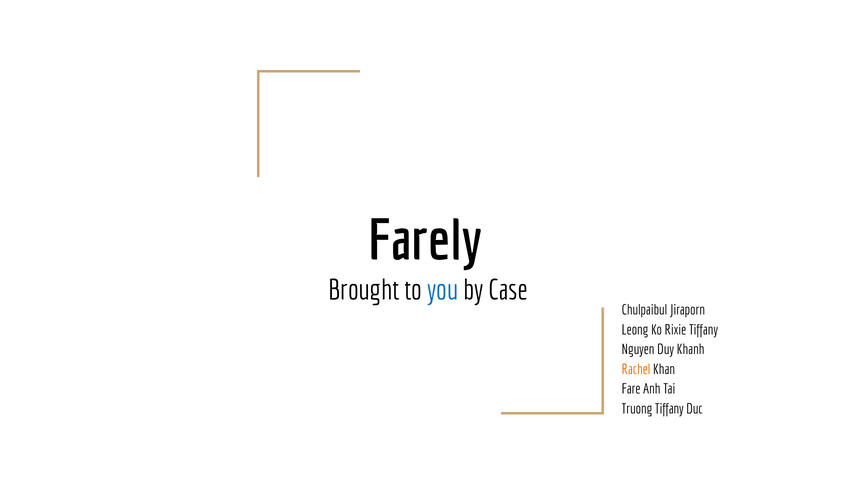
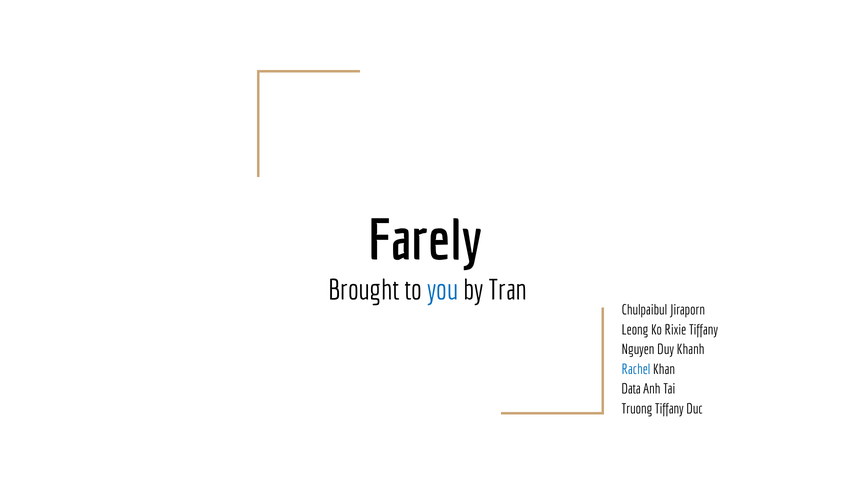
Case: Case -> Tran
Rachel colour: orange -> blue
Fare: Fare -> Data
